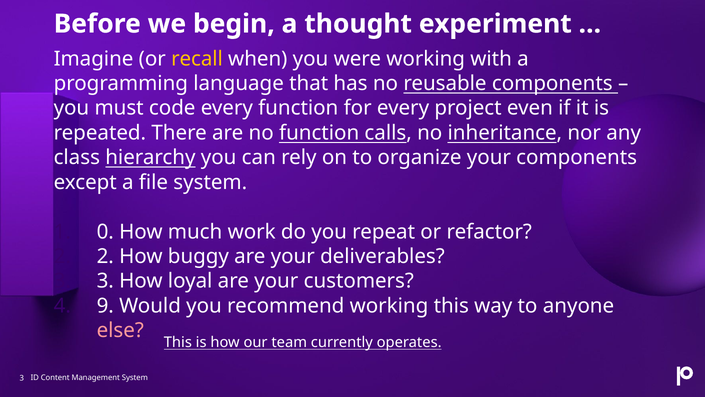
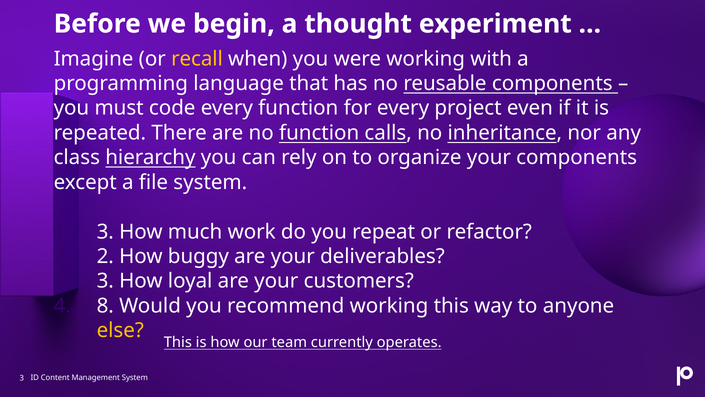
1 0: 0 -> 3
9: 9 -> 8
else colour: pink -> yellow
